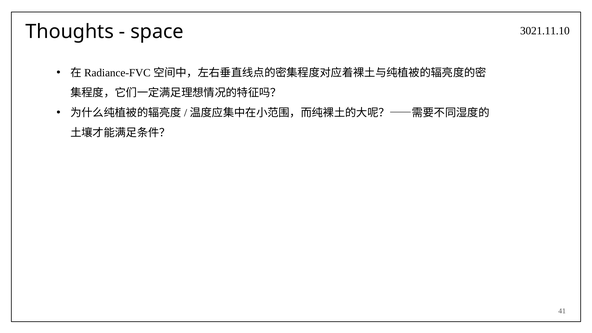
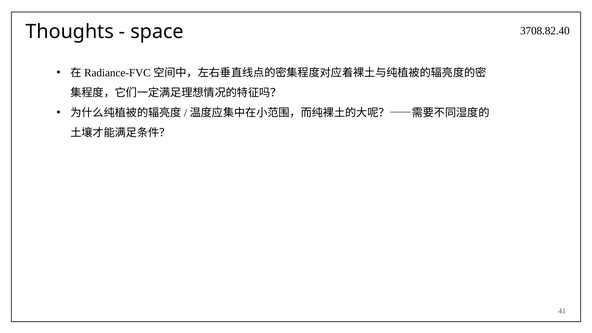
3021.11.10: 3021.11.10 -> 3708.82.40
